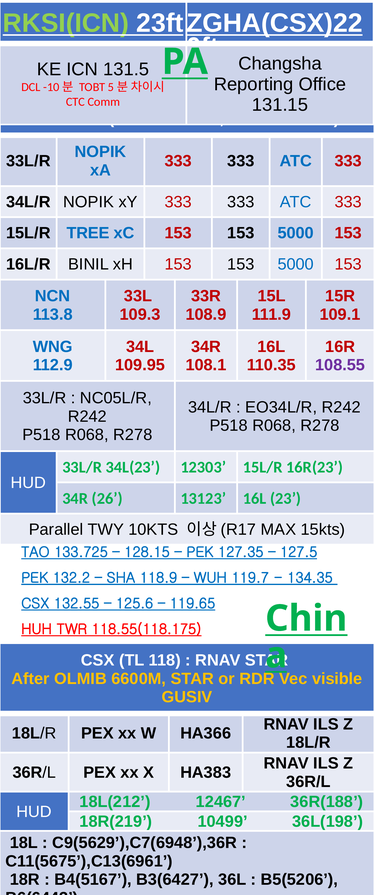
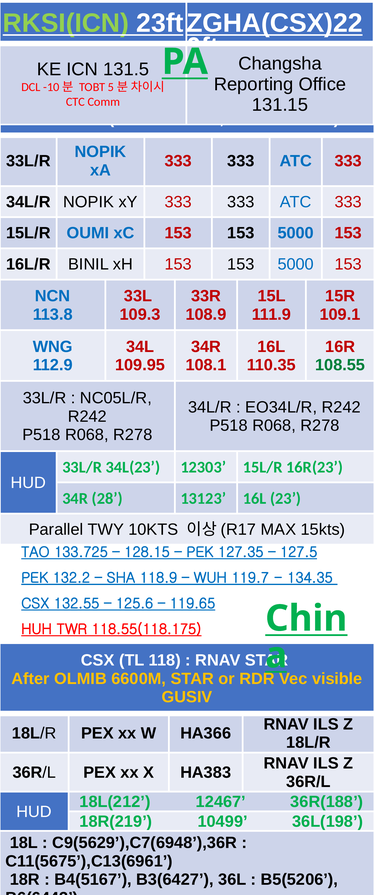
TREE: TREE -> OUMI
108.55 colour: purple -> green
34R 26: 26 -> 28
